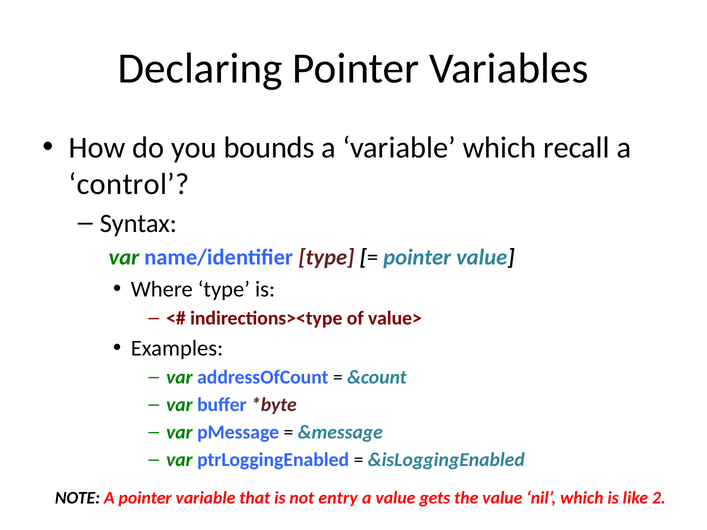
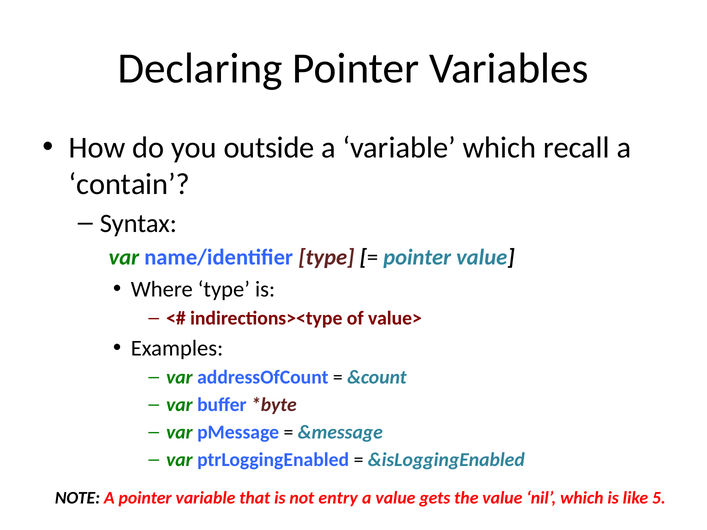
bounds: bounds -> outside
control: control -> contain
2: 2 -> 5
